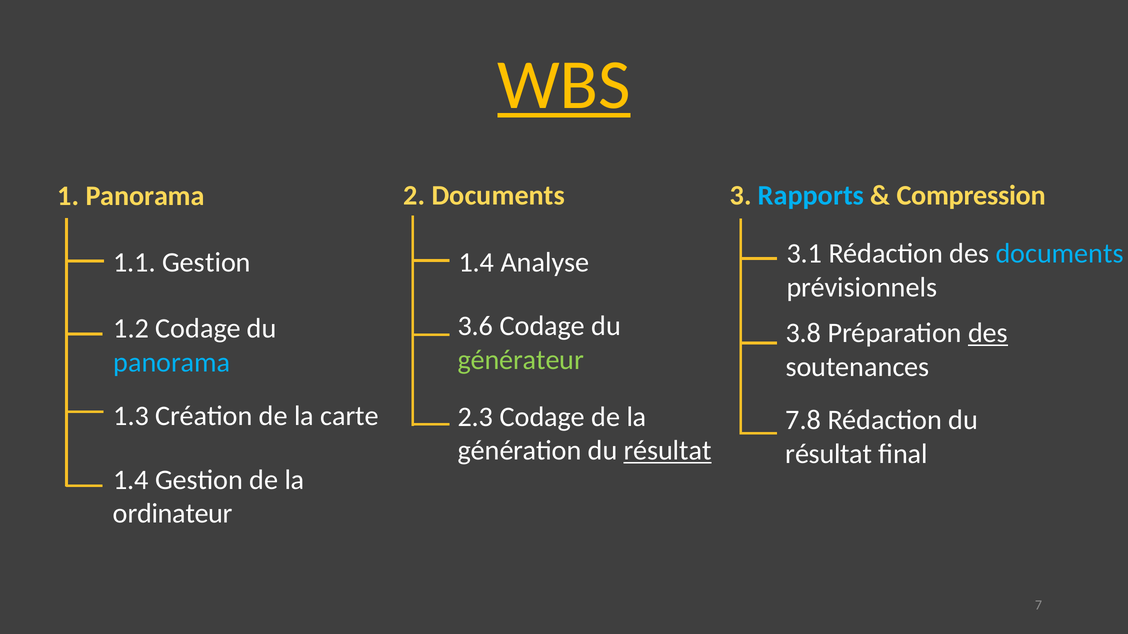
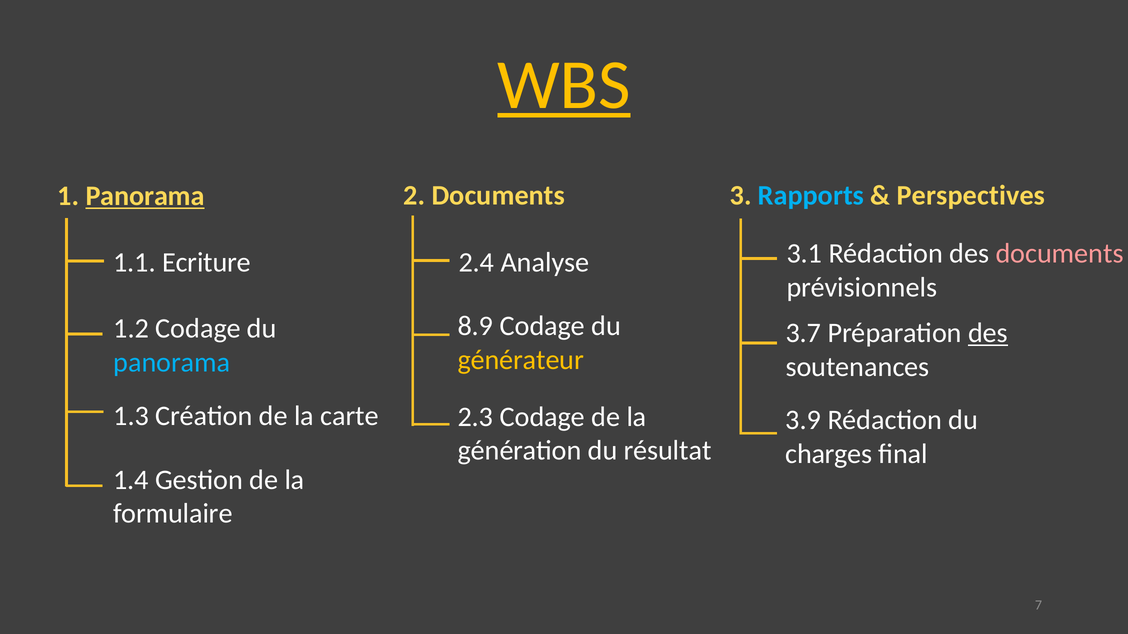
Panorama at (145, 196) underline: none -> present
Compression: Compression -> Perspectives
documents at (1060, 254) colour: light blue -> pink
1.1 Gestion: Gestion -> Ecriture
1.4 at (476, 262): 1.4 -> 2.4
3.6: 3.6 -> 8.9
3.8: 3.8 -> 3.7
générateur colour: light green -> yellow
7.8: 7.8 -> 3.9
résultat at (668, 451) underline: present -> none
résultat at (829, 454): résultat -> charges
ordinateur: ordinateur -> formulaire
